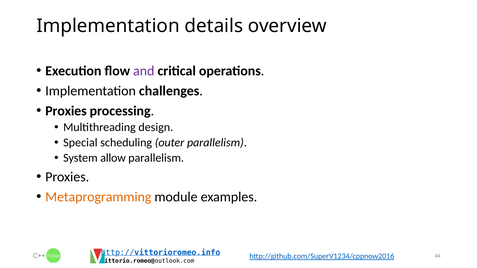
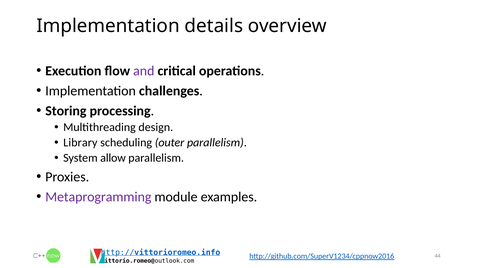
Proxies at (66, 111): Proxies -> Storing
Special: Special -> Library
Metaprogramming colour: orange -> purple
